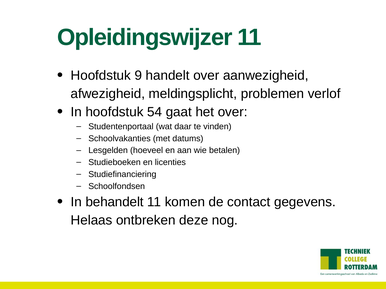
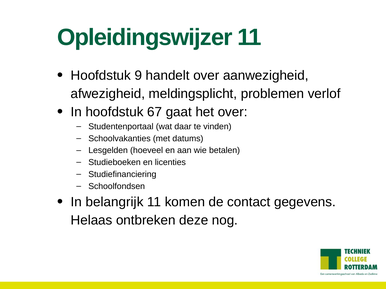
54: 54 -> 67
behandelt: behandelt -> belangrijk
